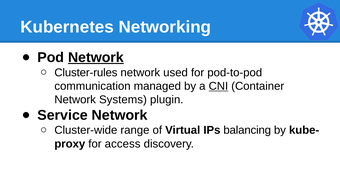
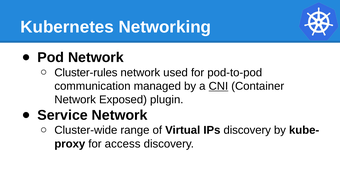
Network at (96, 58) underline: present -> none
Systems: Systems -> Exposed
IPs balancing: balancing -> discovery
